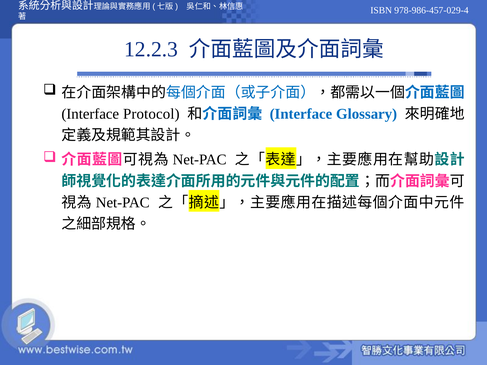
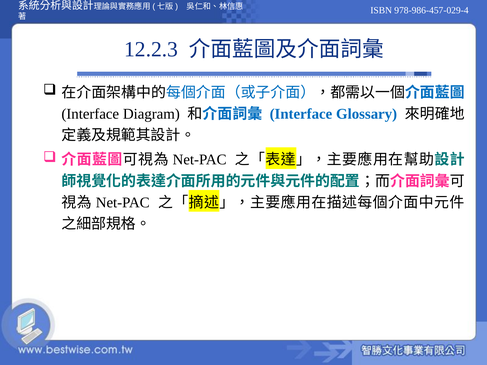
Protocol: Protocol -> Diagram
